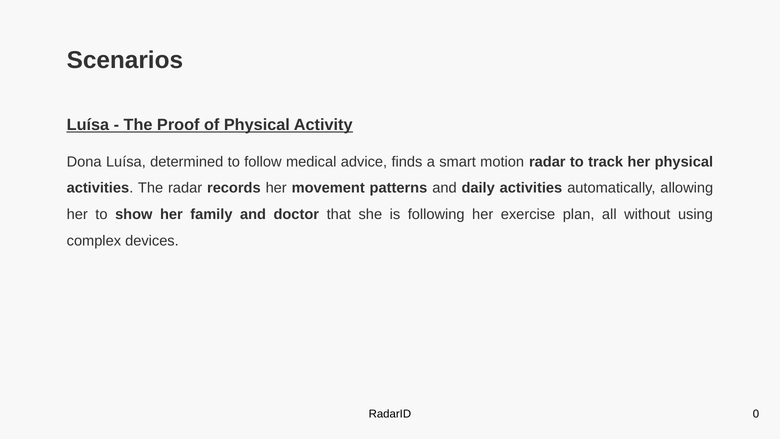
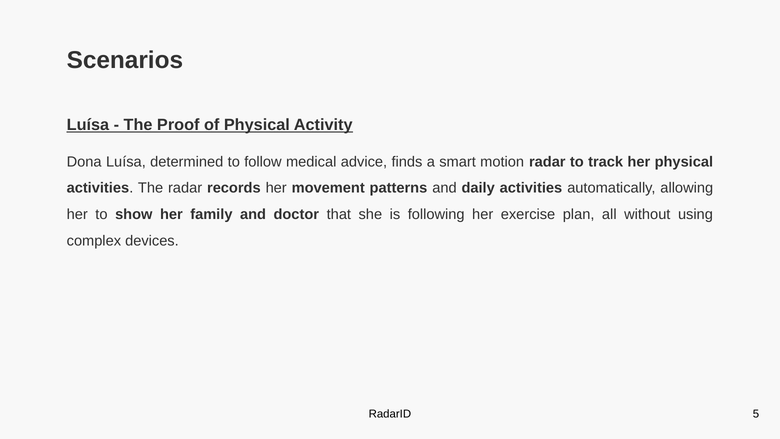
0: 0 -> 5
